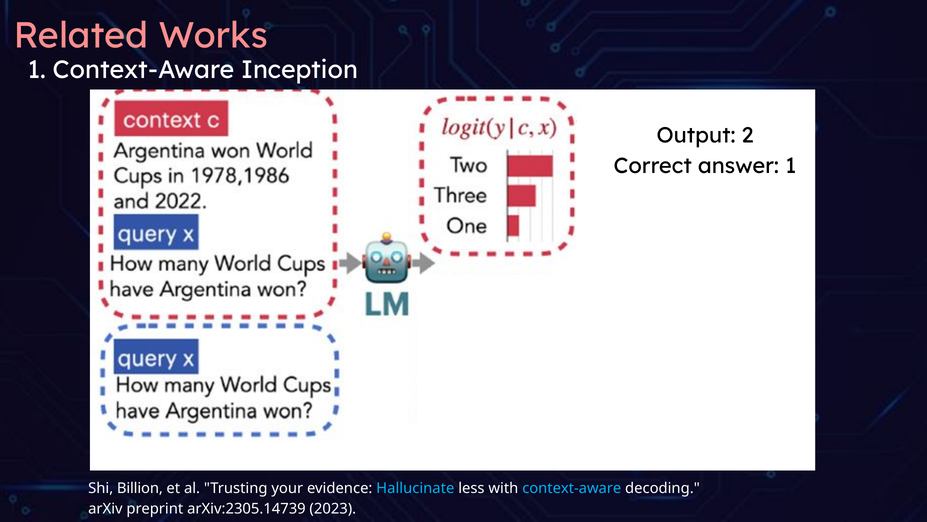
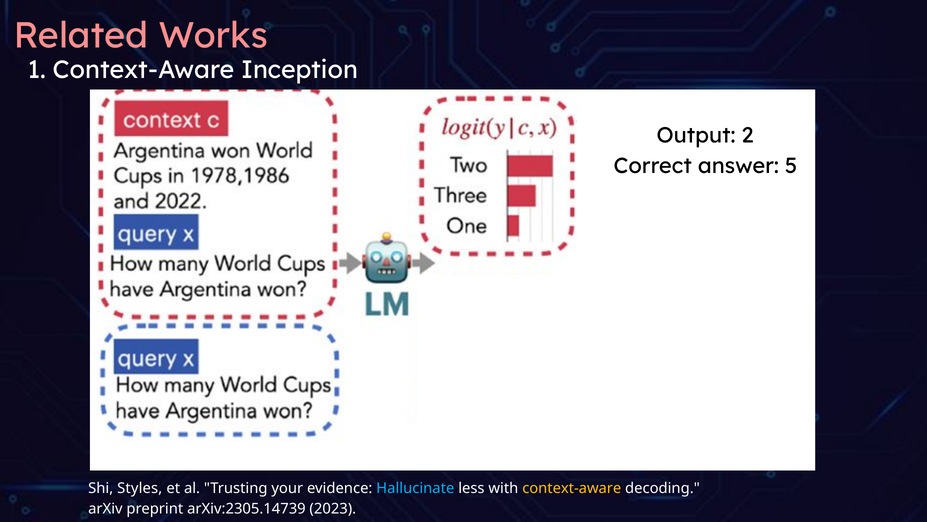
answer 1: 1 -> 5
Billion: Billion -> Styles
context-aware at (572, 488) colour: light blue -> yellow
